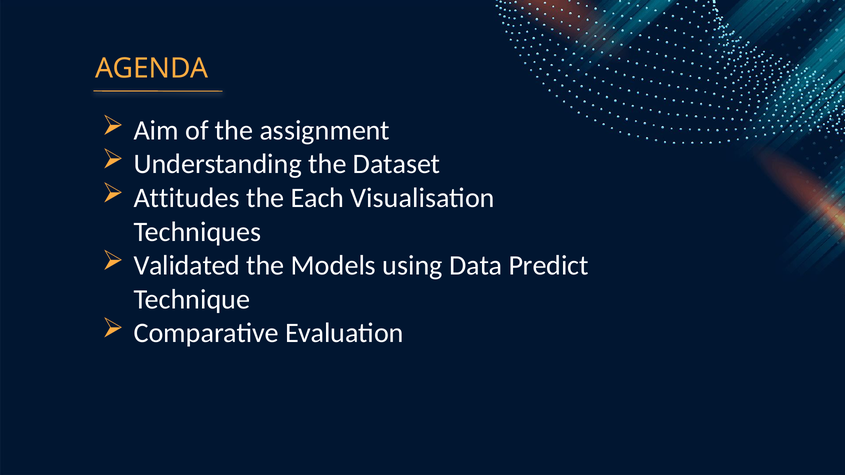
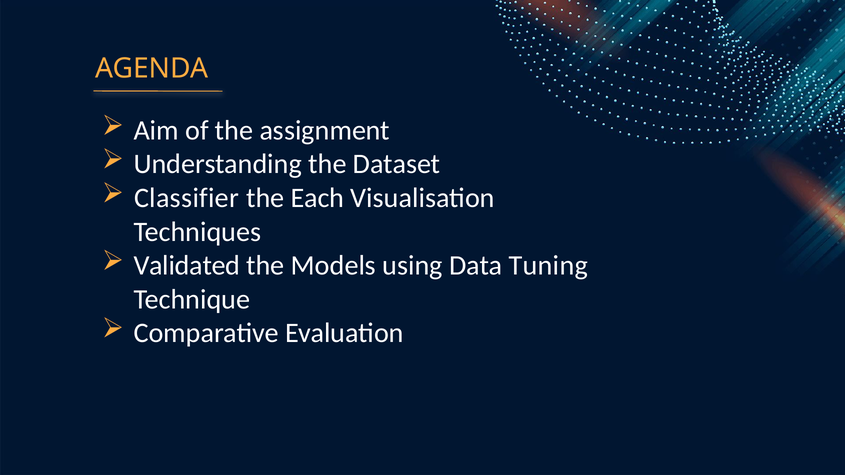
Attitudes: Attitudes -> Classifier
Predict: Predict -> Tuning
